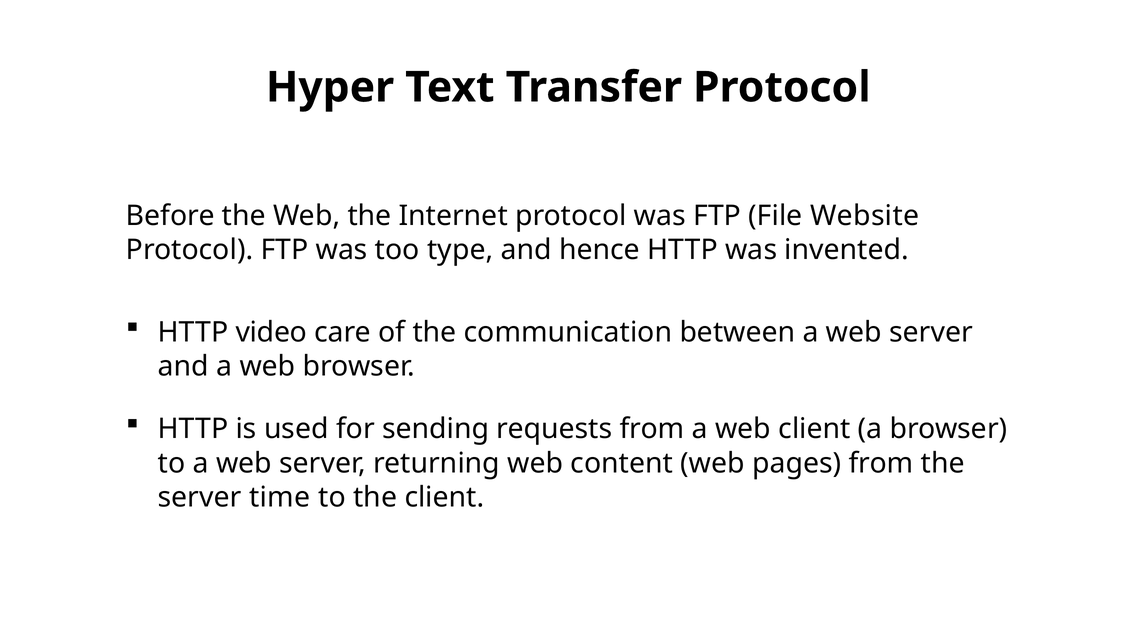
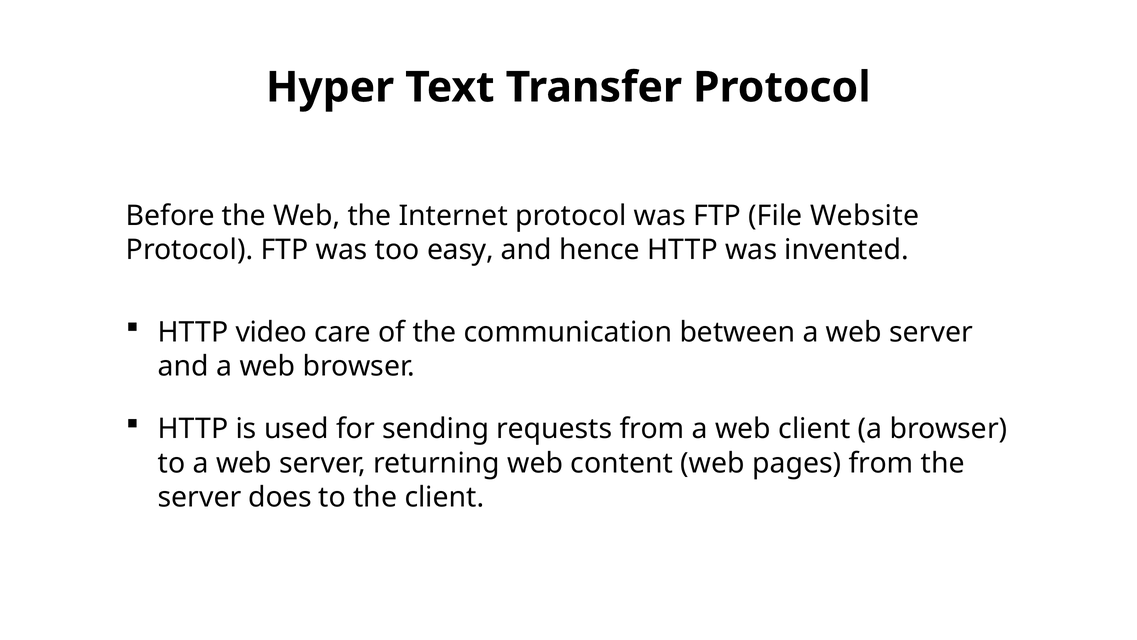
type: type -> easy
time: time -> does
